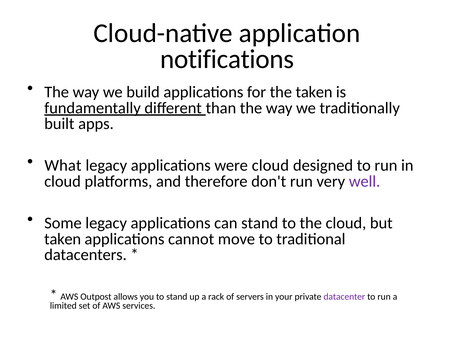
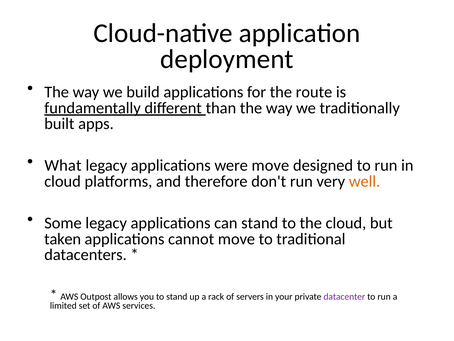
notifications: notifications -> deployment
the taken: taken -> route
were cloud: cloud -> move
well colour: purple -> orange
